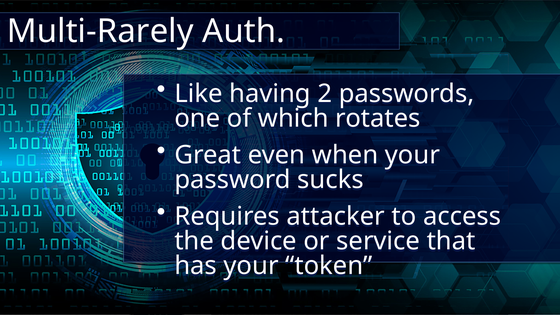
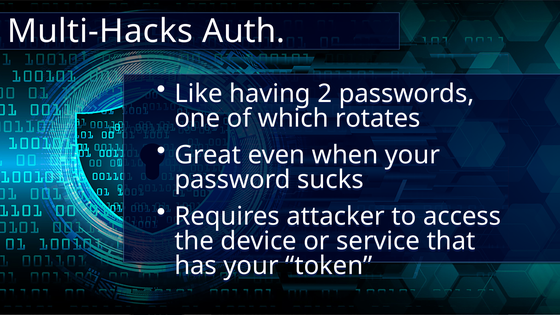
Multi-Rarely: Multi-Rarely -> Multi-Hacks
